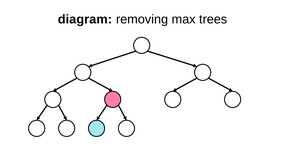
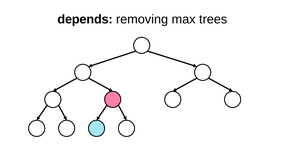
diagram: diagram -> depends
